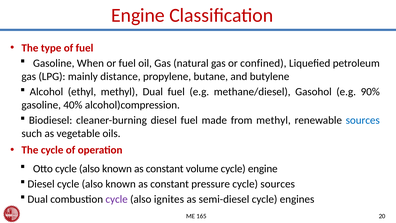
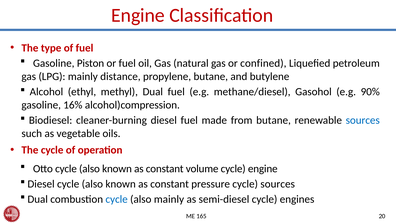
When: When -> Piston
40%: 40% -> 16%
from methyl: methyl -> butane
cycle at (117, 199) colour: purple -> blue
also ignites: ignites -> mainly
